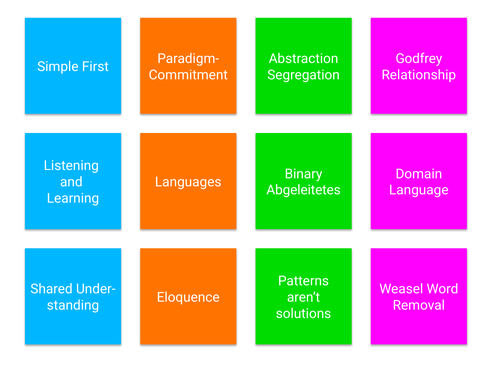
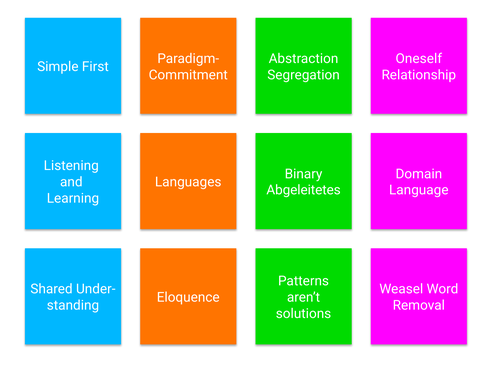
Godfrey: Godfrey -> Oneself
